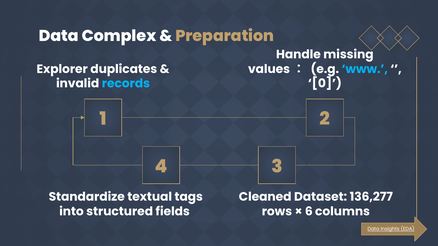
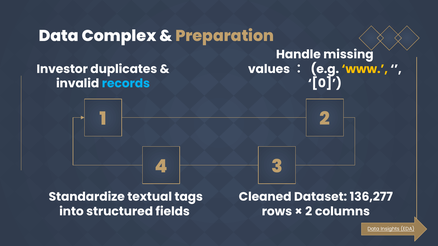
Explorer: Explorer -> Investor
www colour: light blue -> yellow
6 at (309, 212): 6 -> 2
